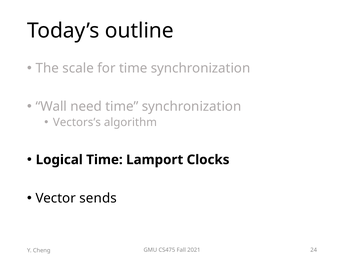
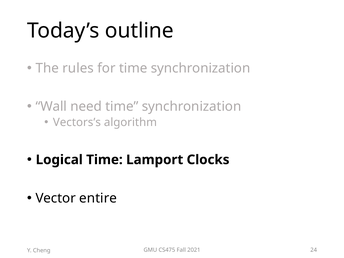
scale: scale -> rules
sends: sends -> entire
